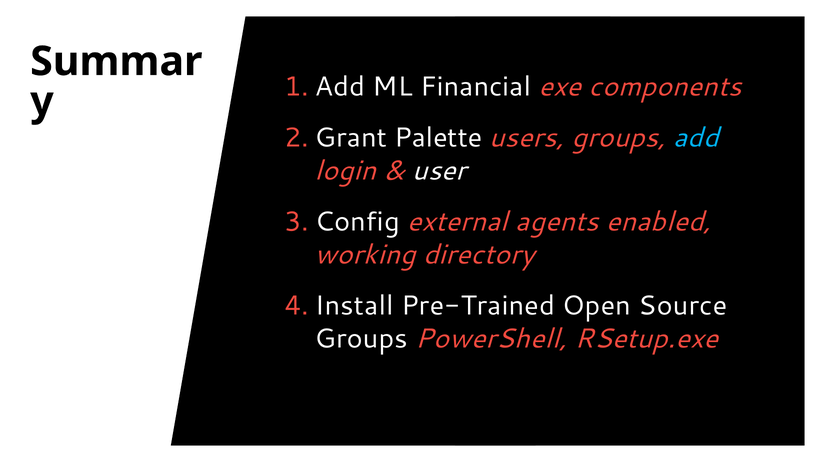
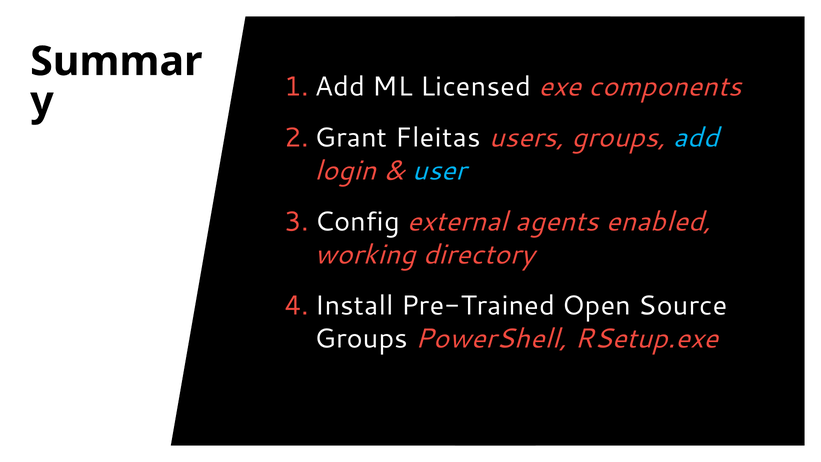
Financial: Financial -> Licensed
Palette: Palette -> Fleitas
user colour: white -> light blue
